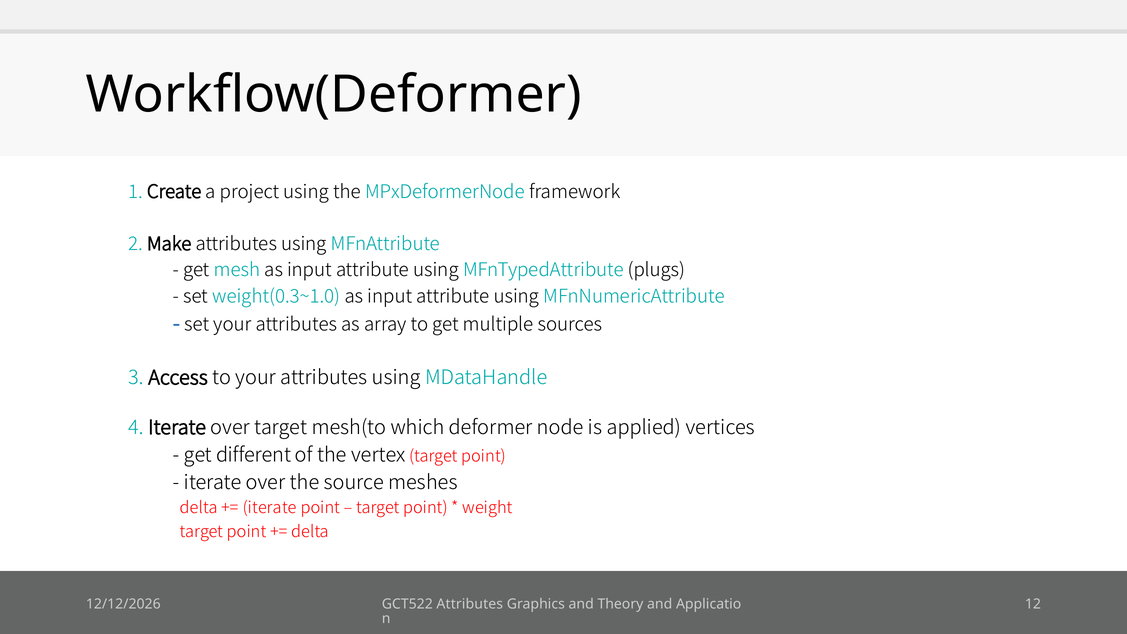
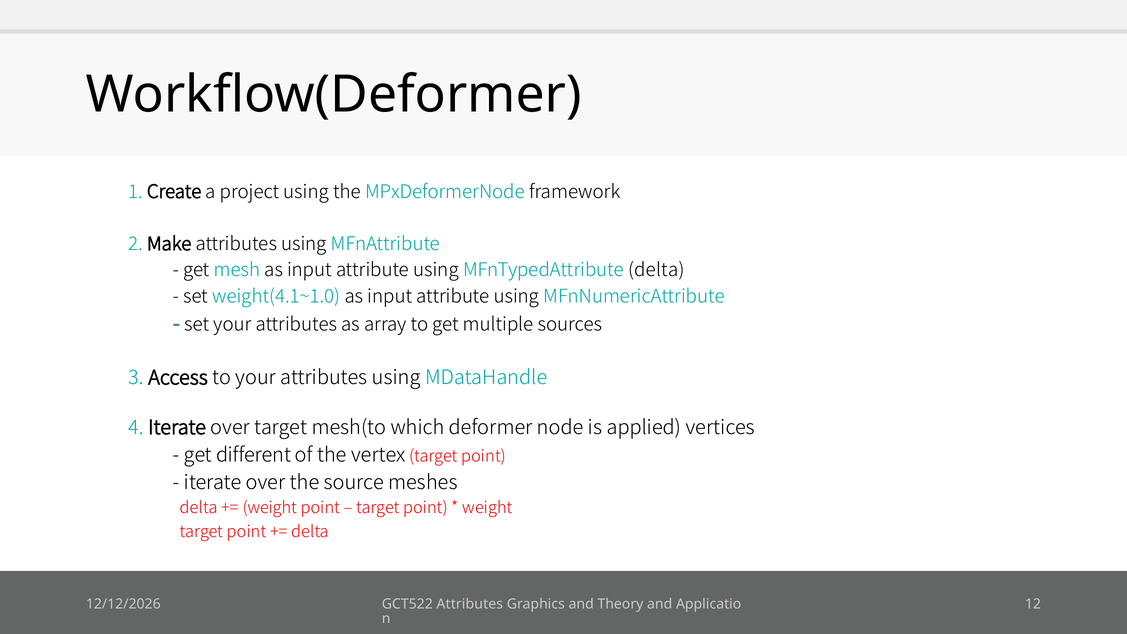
MFnTypedAttribute plugs: plugs -> delta
weight(0.3~1.0: weight(0.3~1.0 -> weight(4.1~1.0
iterate at (270, 508): iterate -> weight
